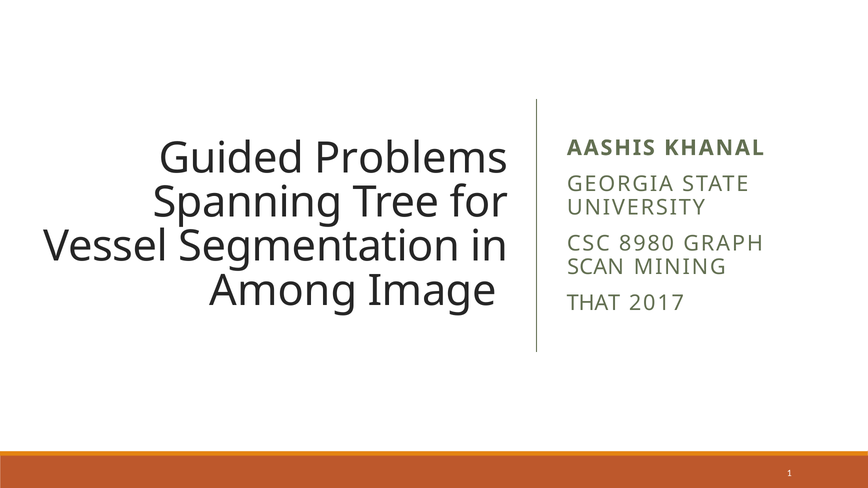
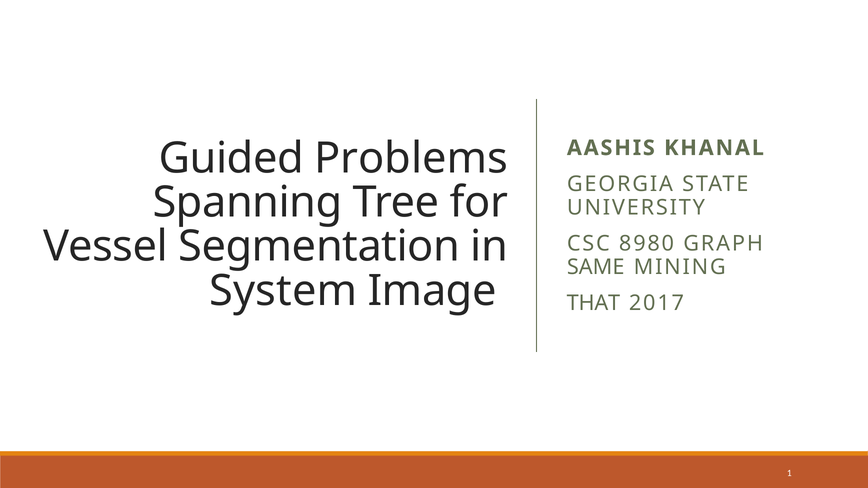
SCAN: SCAN -> SAME
Among: Among -> System
